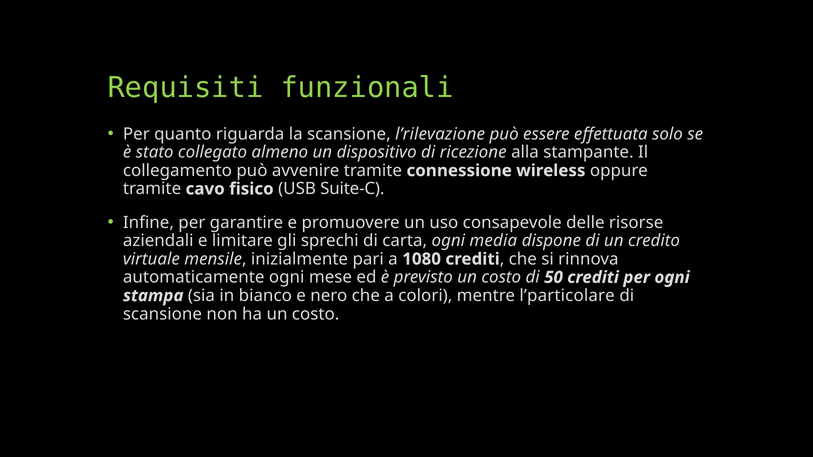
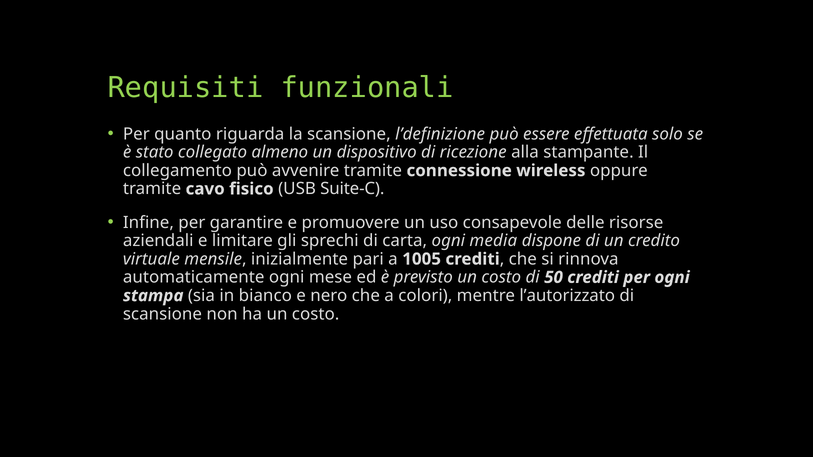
l’rilevazione: l’rilevazione -> l’definizione
1080: 1080 -> 1005
l’particolare: l’particolare -> l’autorizzato
